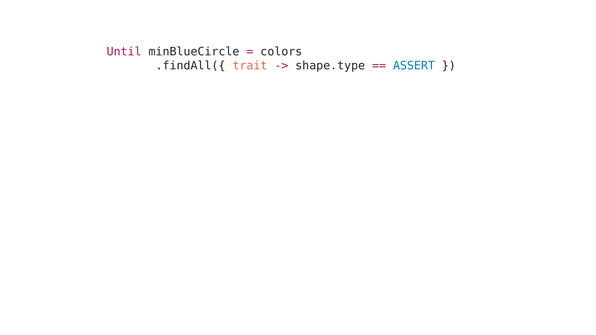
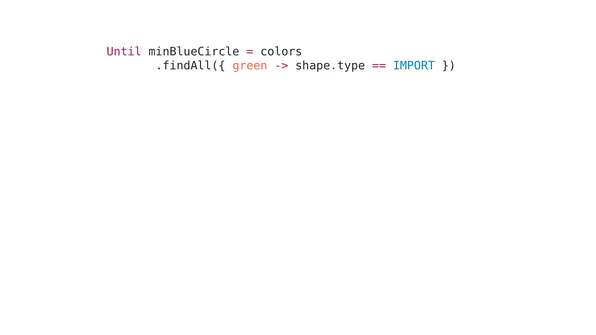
trait: trait -> green
ASSERT: ASSERT -> IMPORT
